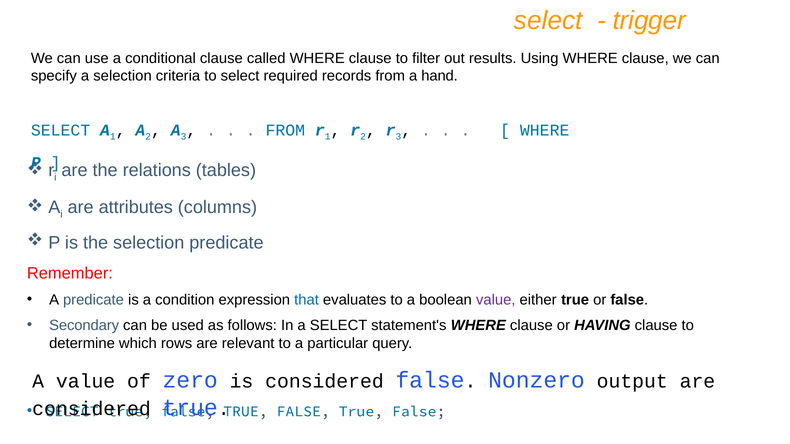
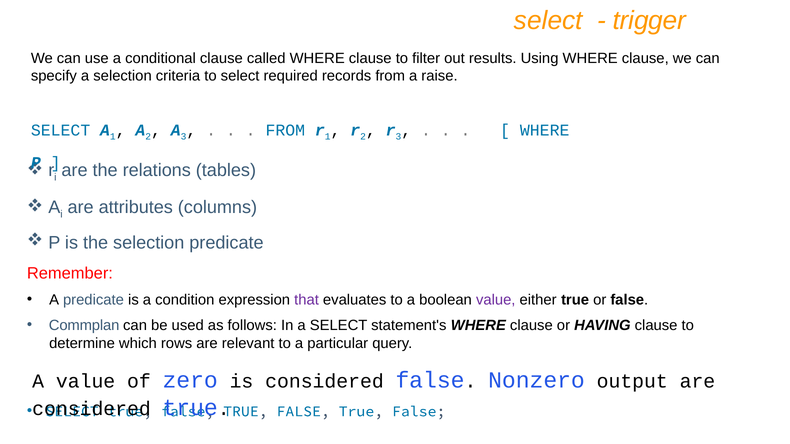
hand: hand -> raise
that colour: blue -> purple
Secondary: Secondary -> Commplan
